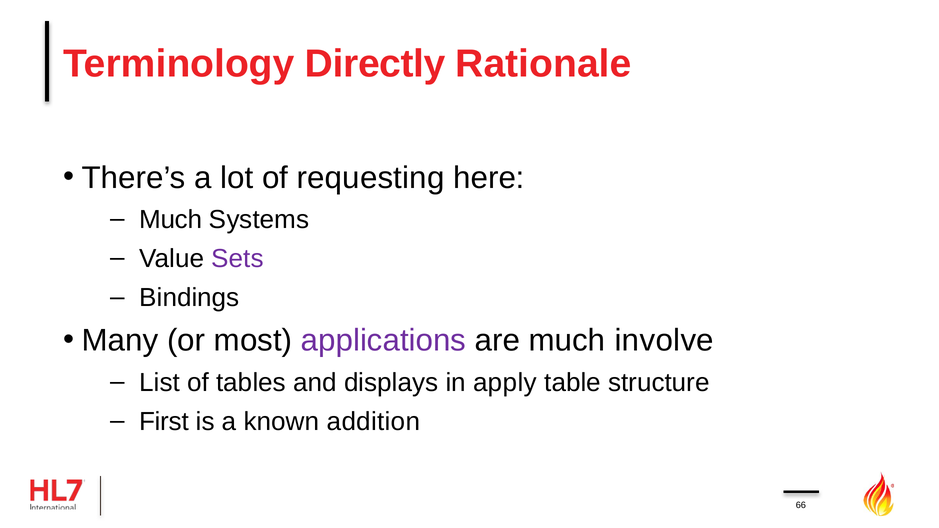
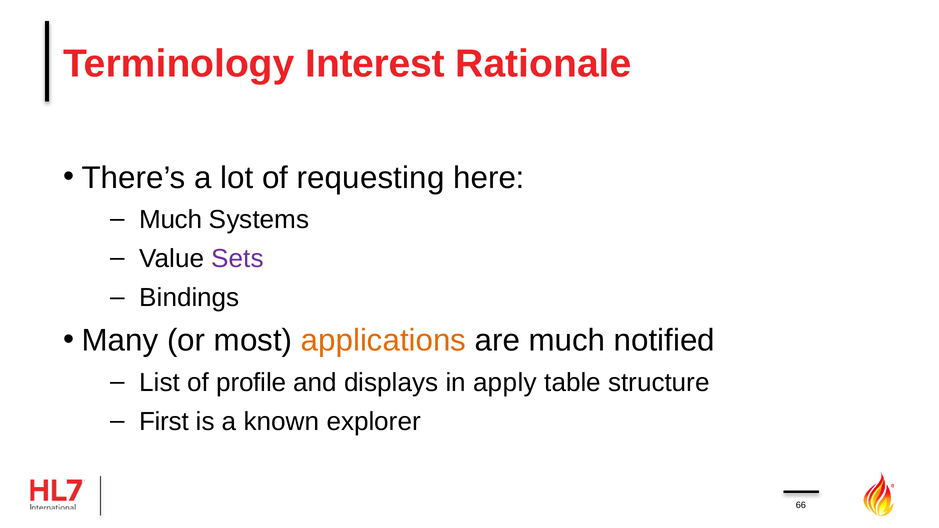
Directly: Directly -> Interest
applications colour: purple -> orange
involve: involve -> notified
tables: tables -> profile
addition: addition -> explorer
